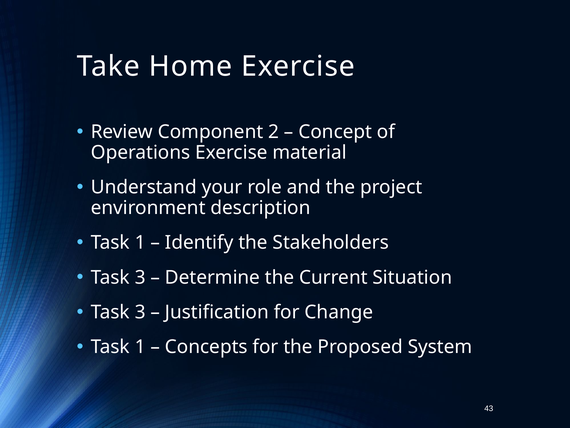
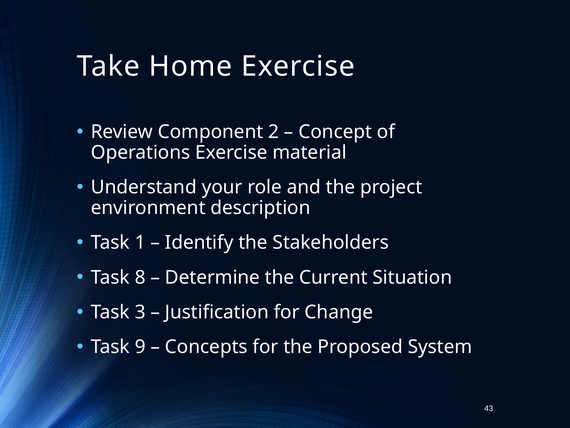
3 at (140, 277): 3 -> 8
1 at (140, 347): 1 -> 9
